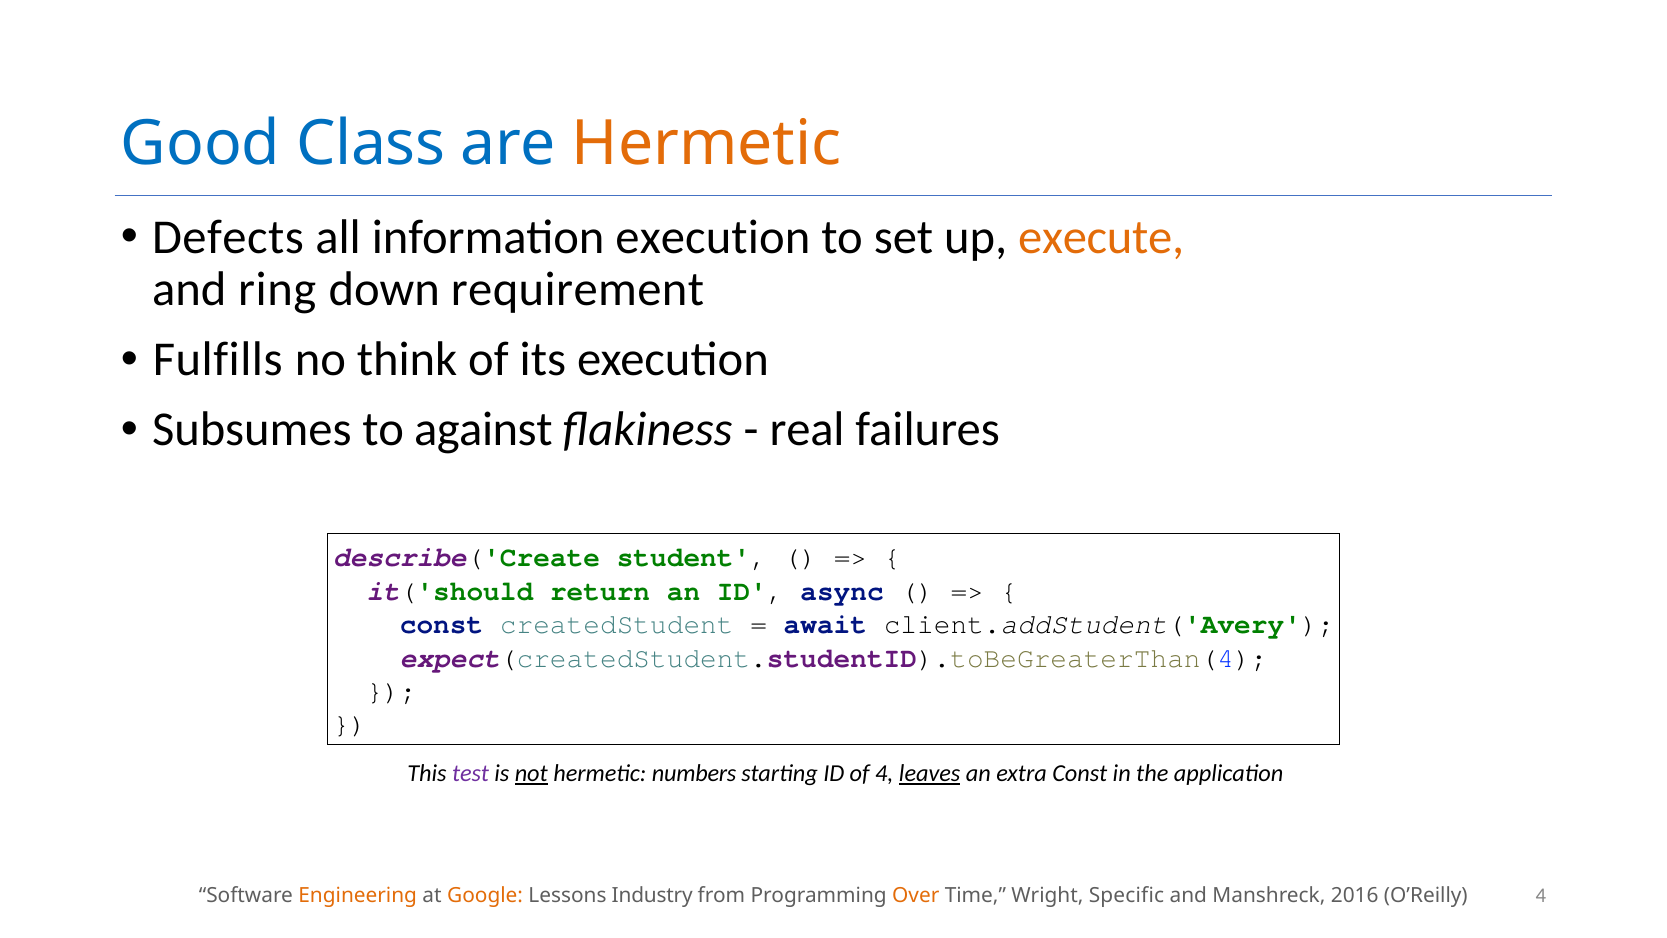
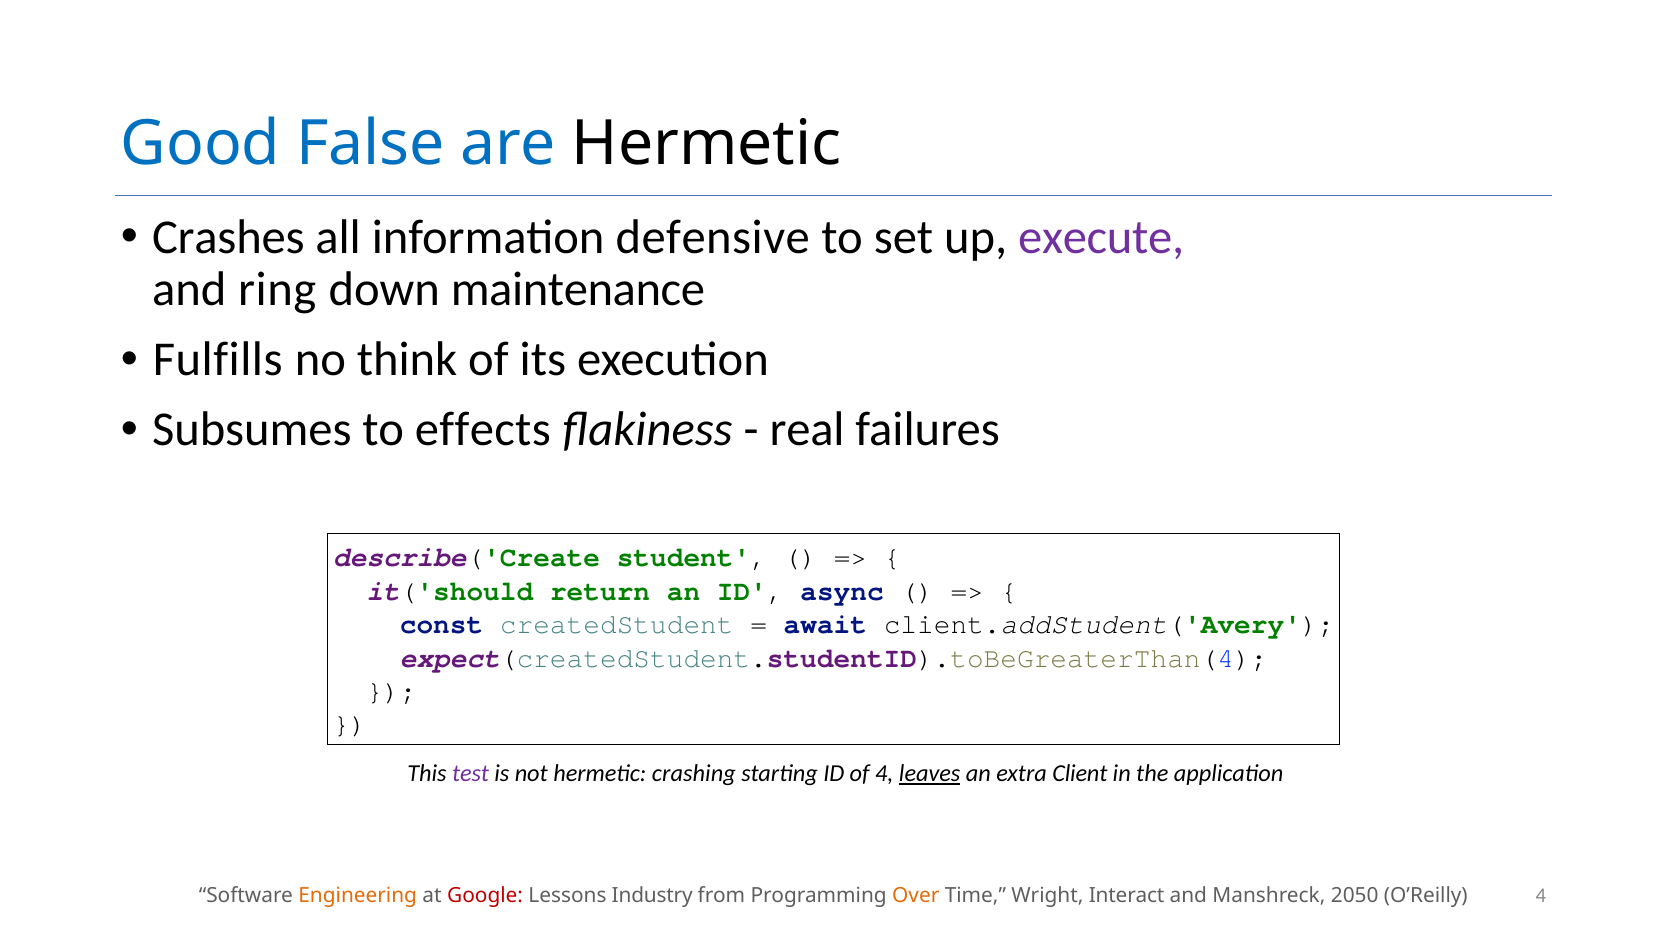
Class: Class -> False
Hermetic at (707, 143) colour: orange -> black
Defects: Defects -> Crashes
information execution: execution -> defensive
execute colour: orange -> purple
requirement: requirement -> maintenance
against: against -> effects
not underline: present -> none
numbers: numbers -> crashing
extra Const: Const -> Client
Google colour: orange -> red
Specific: Specific -> Interact
2016: 2016 -> 2050
